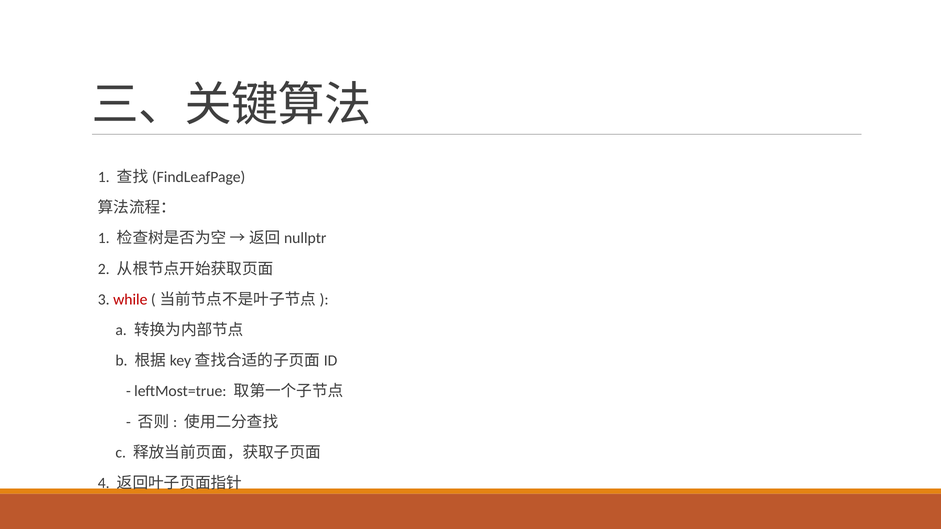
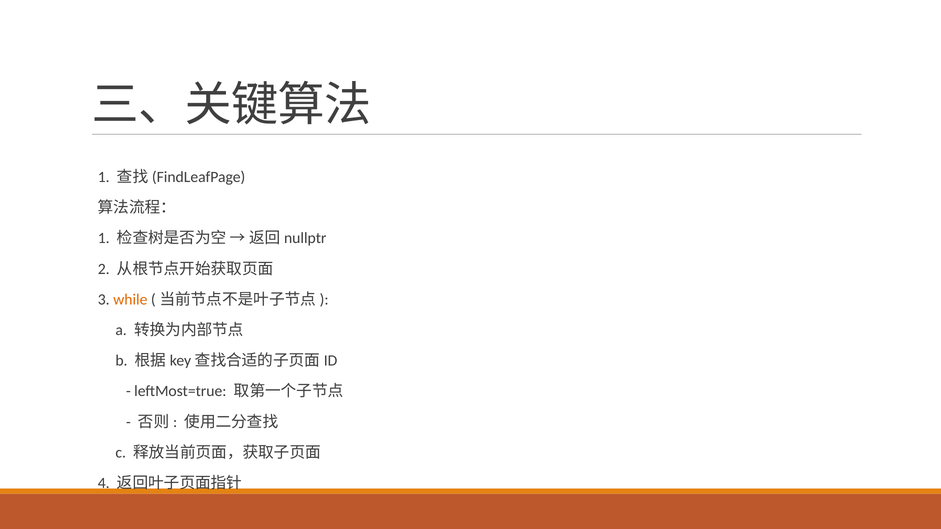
while colour: red -> orange
